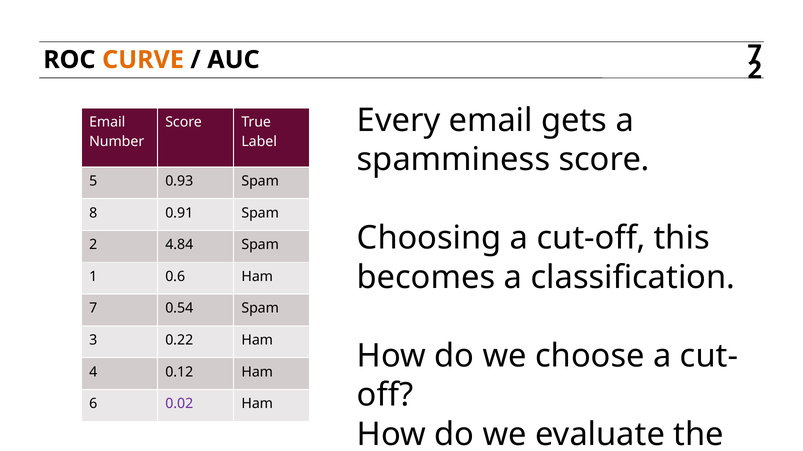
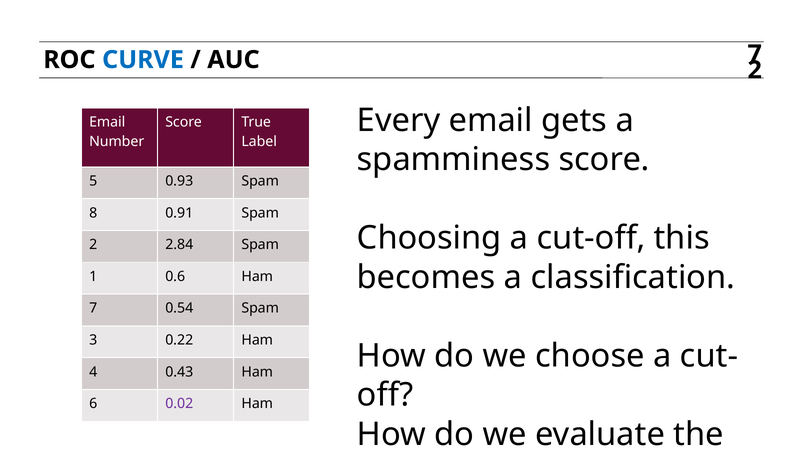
CURVE colour: orange -> blue
4.84: 4.84 -> 2.84
0.12: 0.12 -> 0.43
